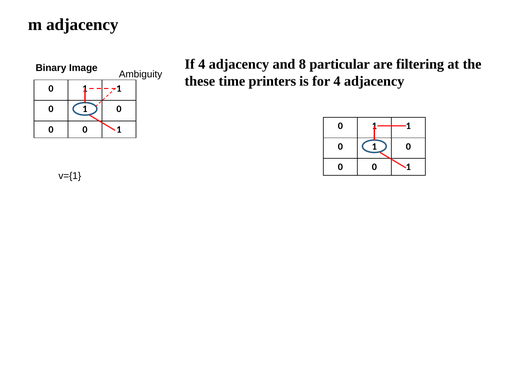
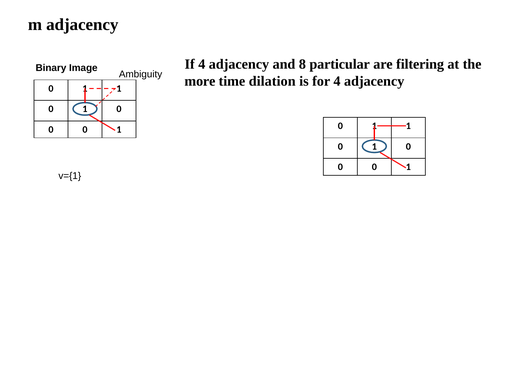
these: these -> more
printers: printers -> dilation
